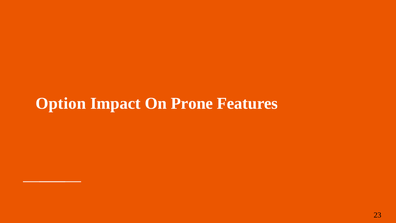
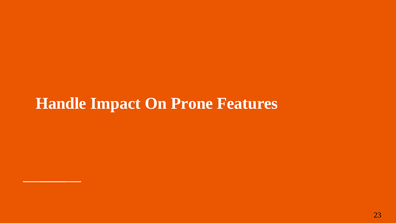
Option: Option -> Handle
